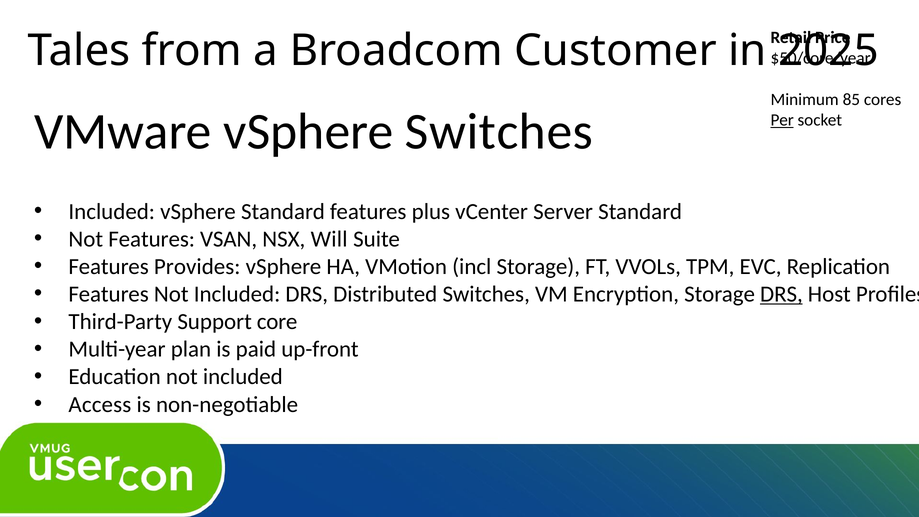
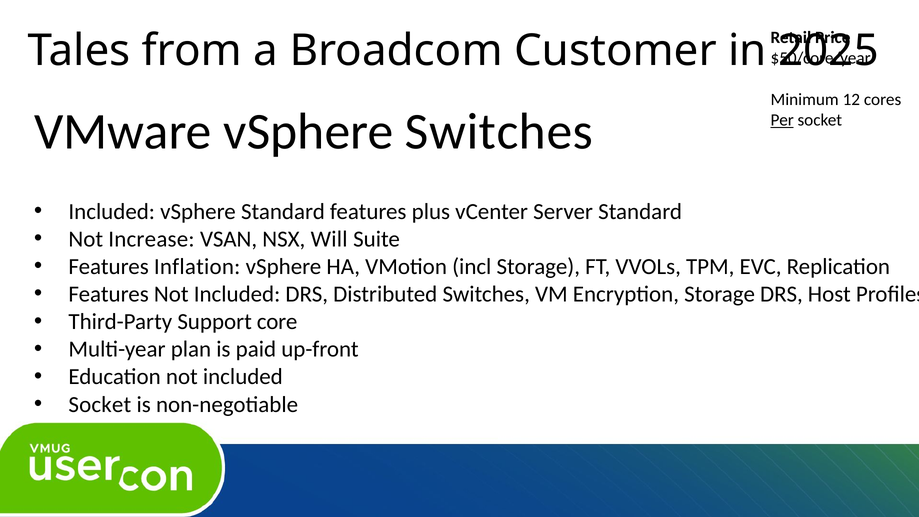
85: 85 -> 12
Not Features: Features -> Increase
Provides: Provides -> Inflation
DRS at (781, 294) underline: present -> none
Access at (100, 404): Access -> Socket
